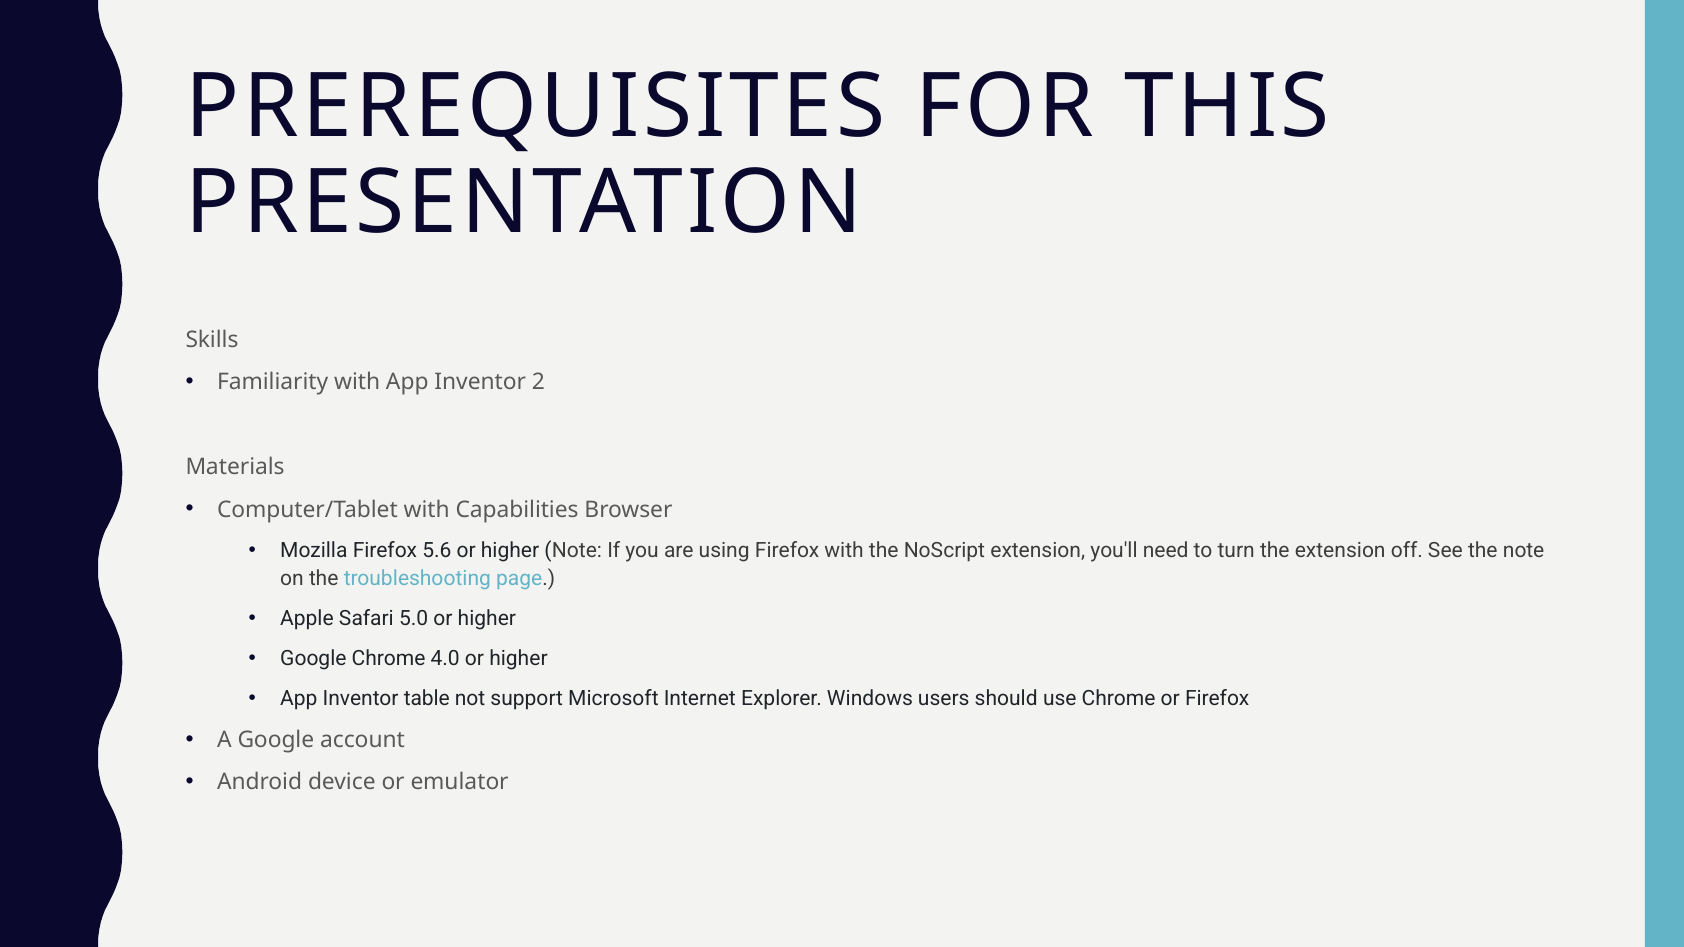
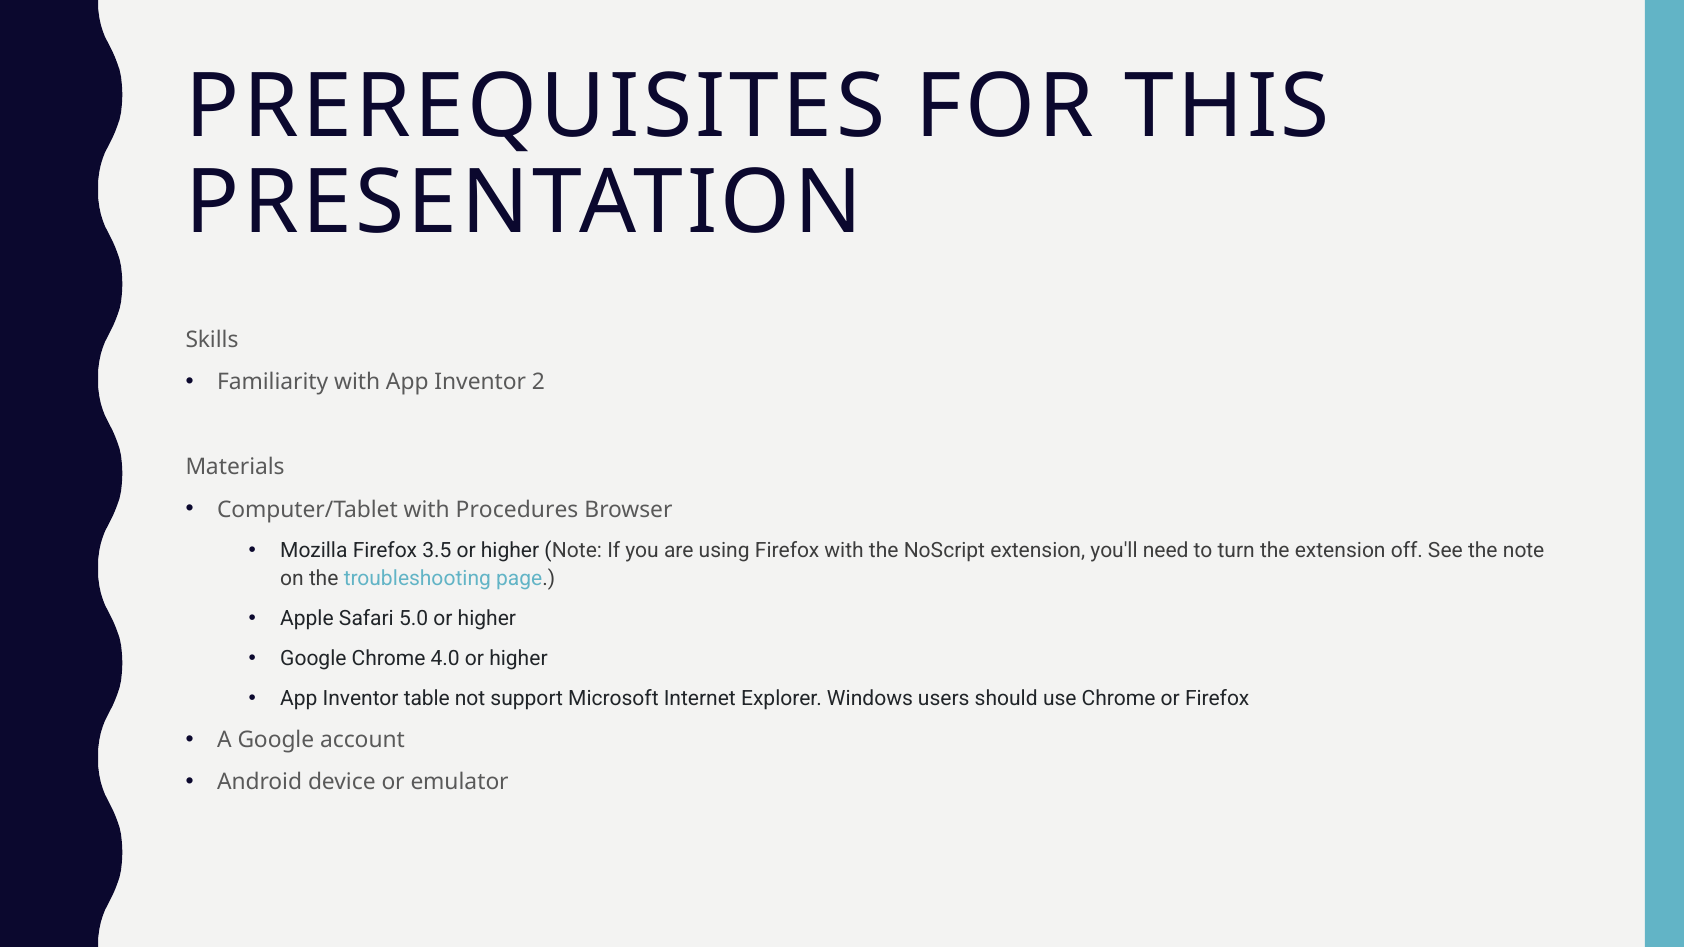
Capabilities: Capabilities -> Procedures
5.6: 5.6 -> 3.5
